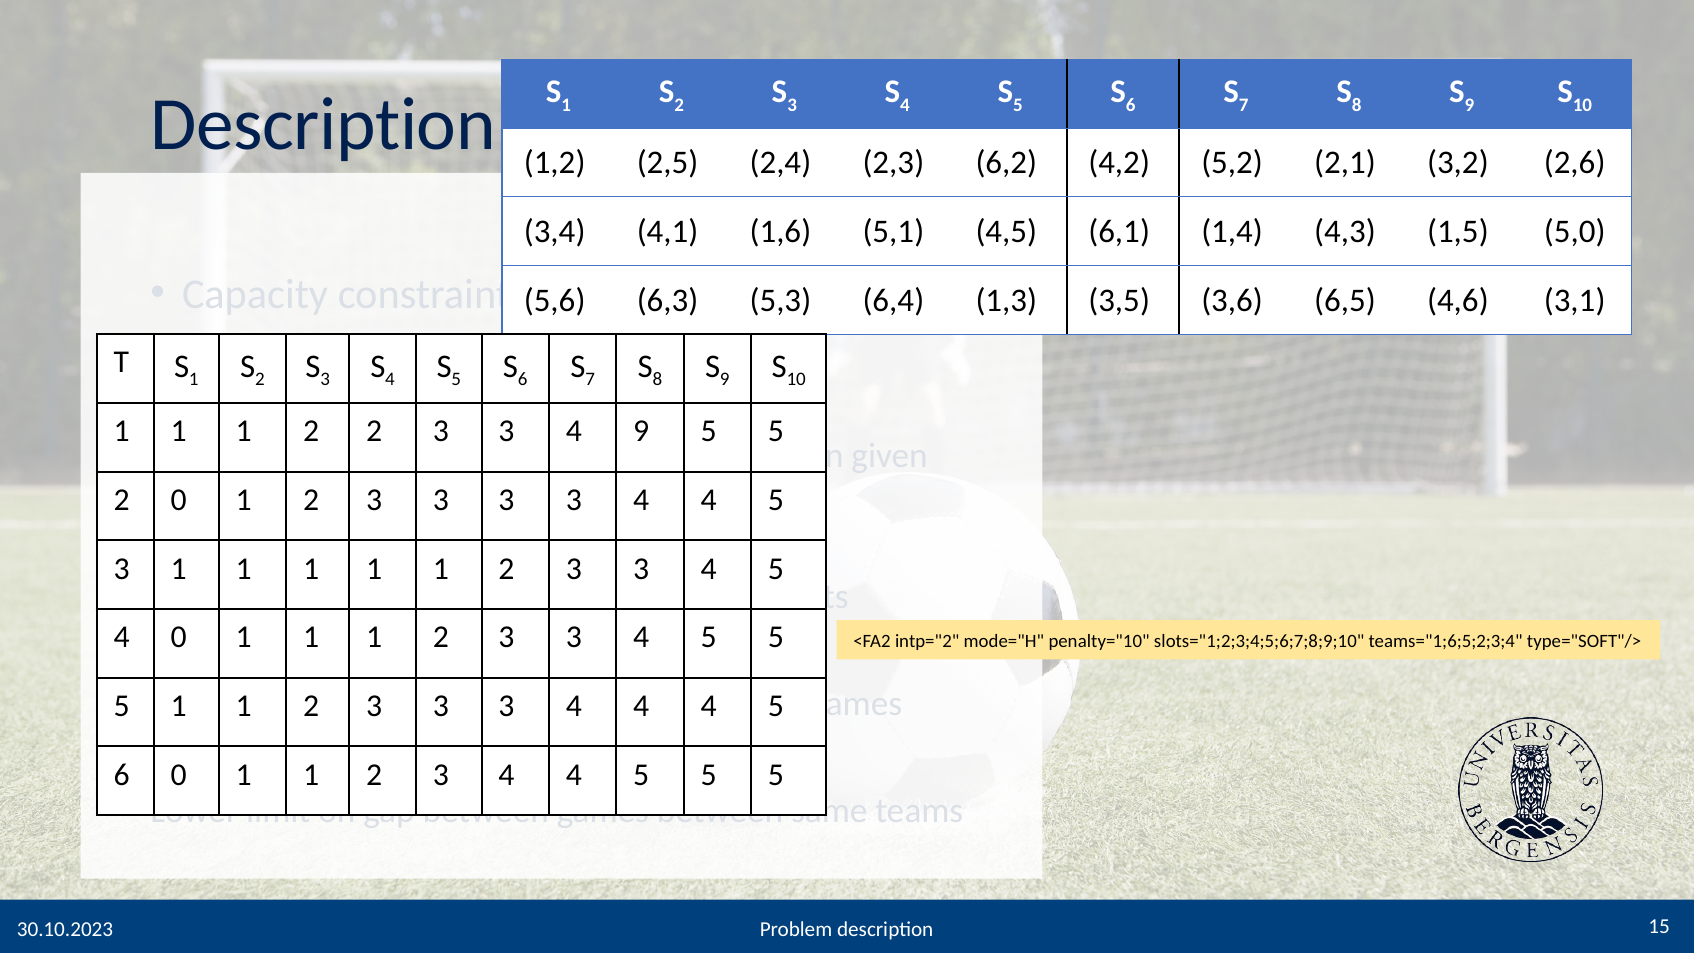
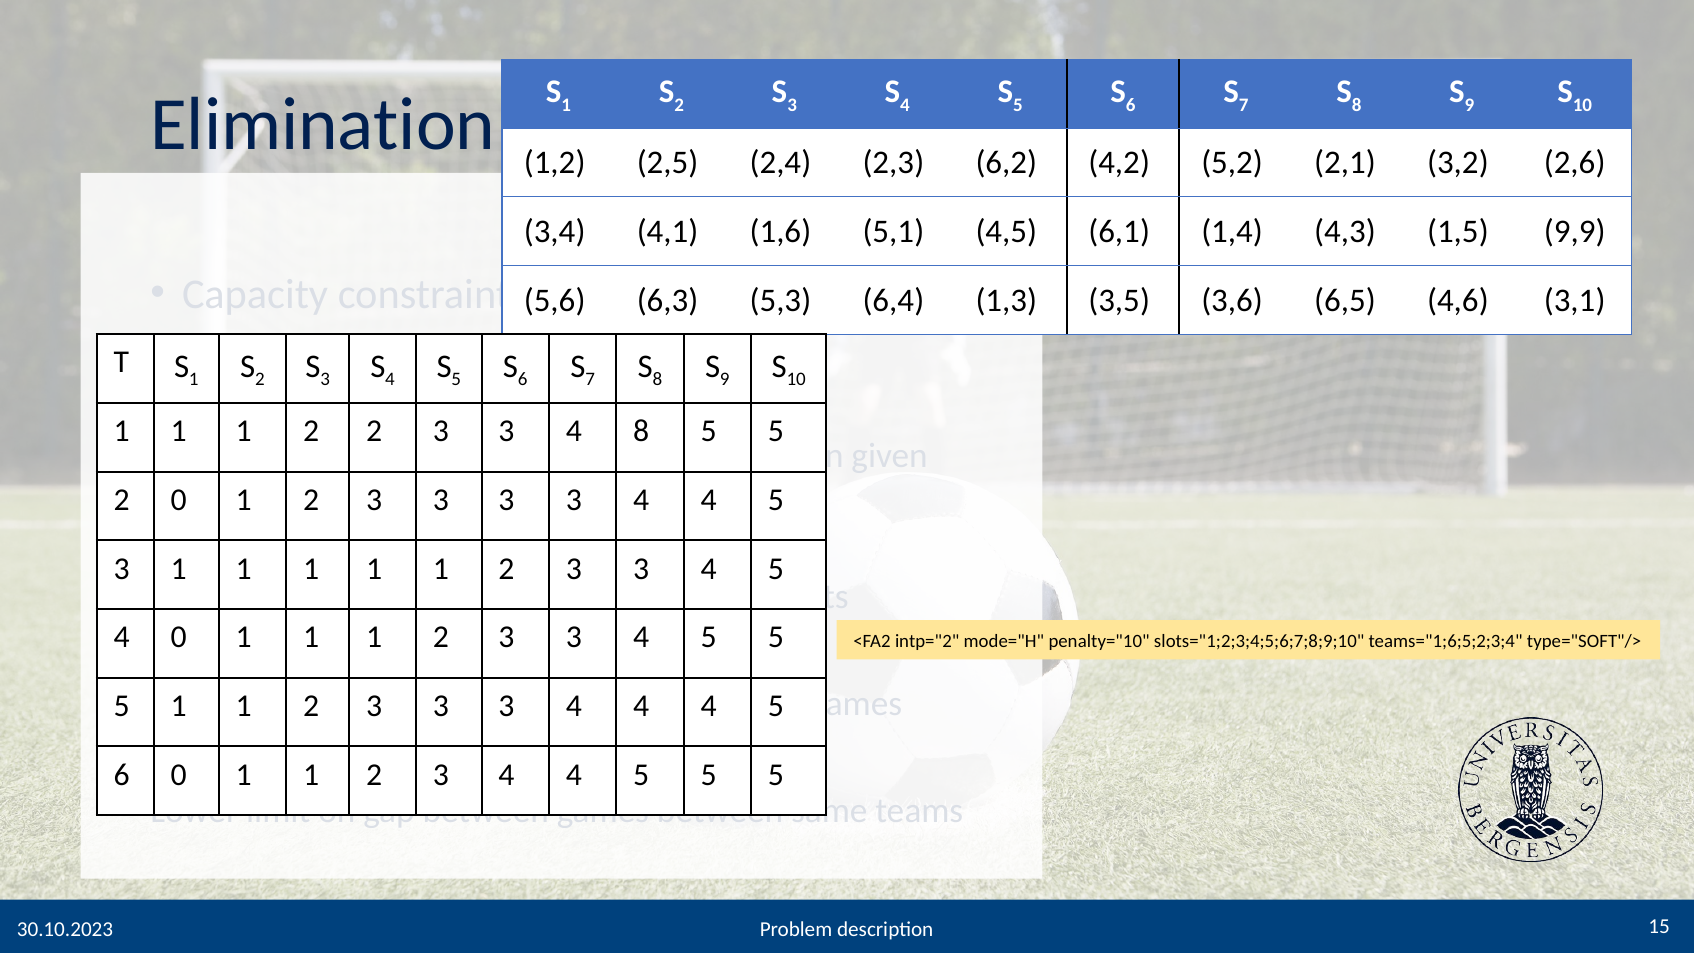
Description at (323, 125): Description -> Elimination
5,0: 5,0 -> 9,9
4 9: 9 -> 8
